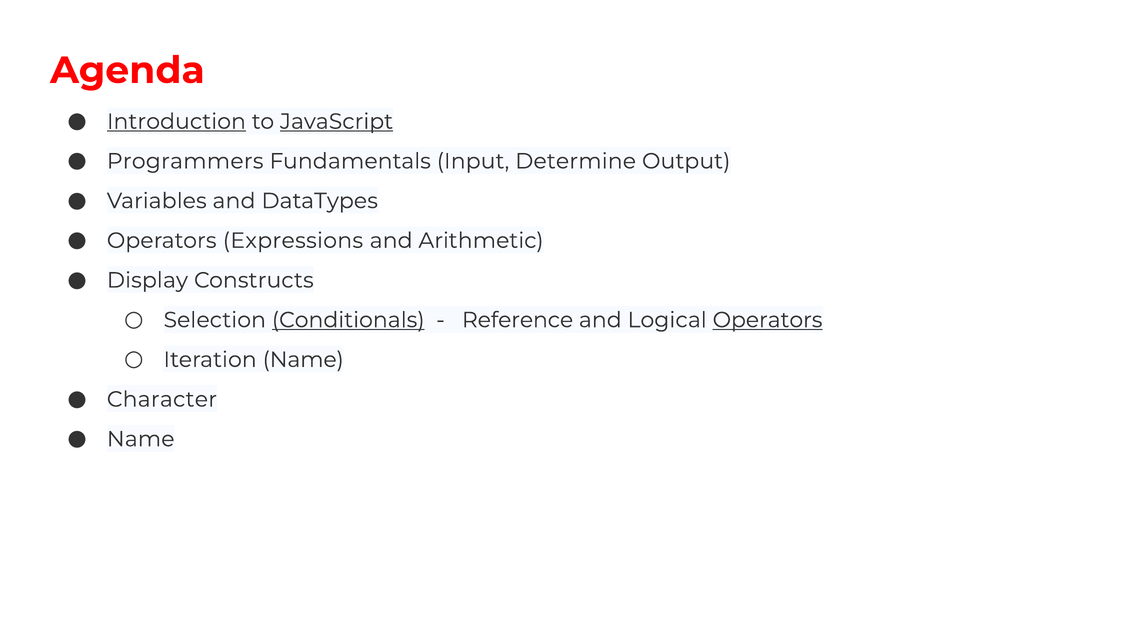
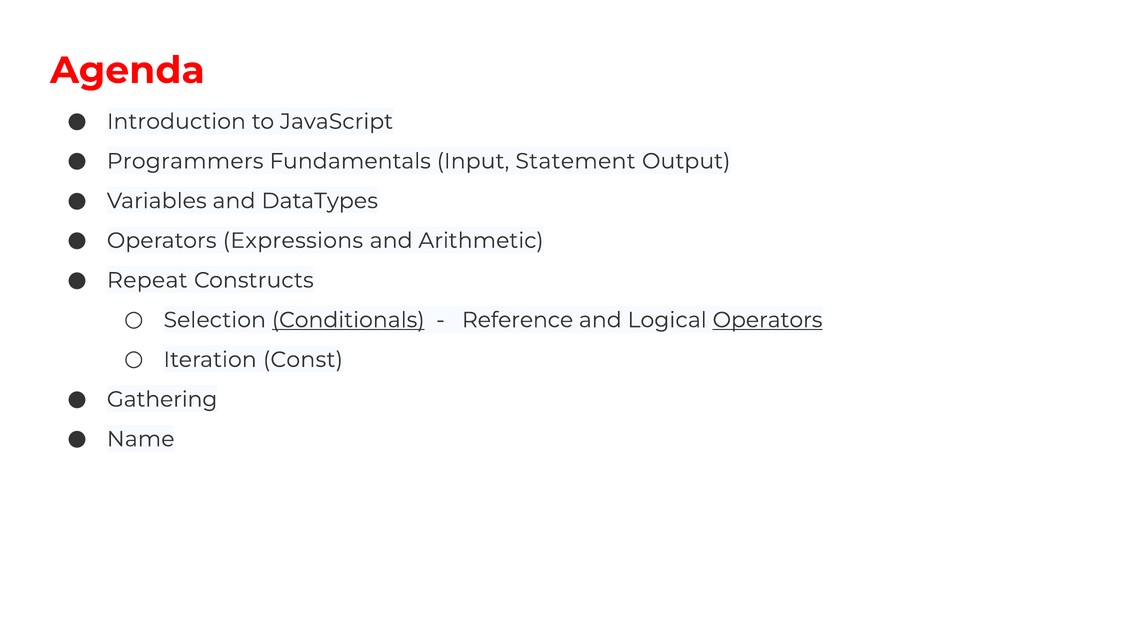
Introduction underline: present -> none
JavaScript underline: present -> none
Determine: Determine -> Statement
Display: Display -> Repeat
Iteration Name: Name -> Const
Character: Character -> Gathering
